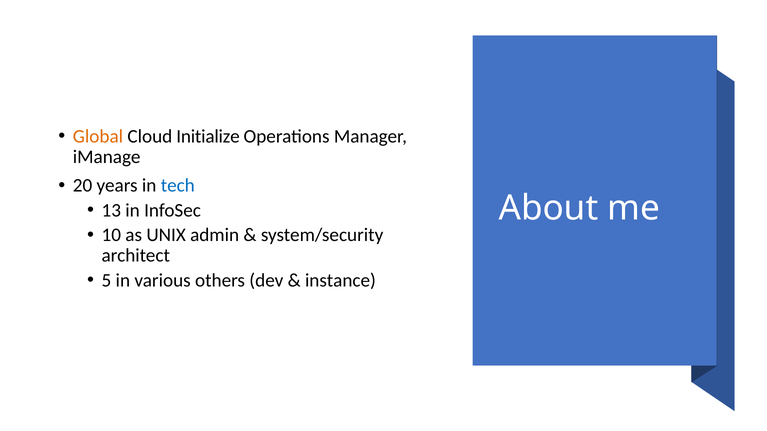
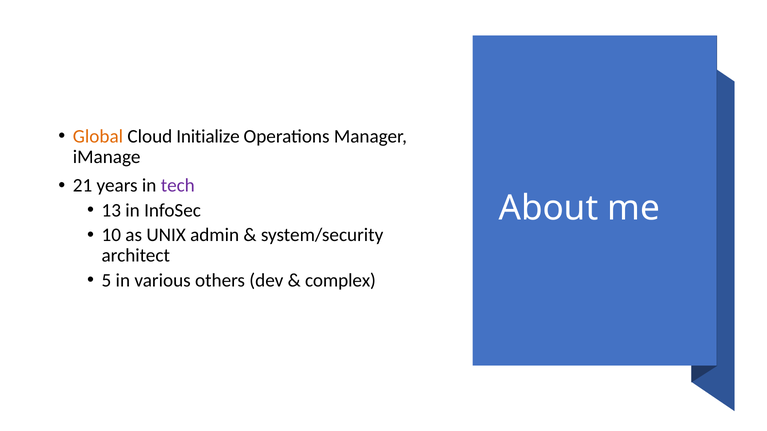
20: 20 -> 21
tech colour: blue -> purple
instance: instance -> complex
